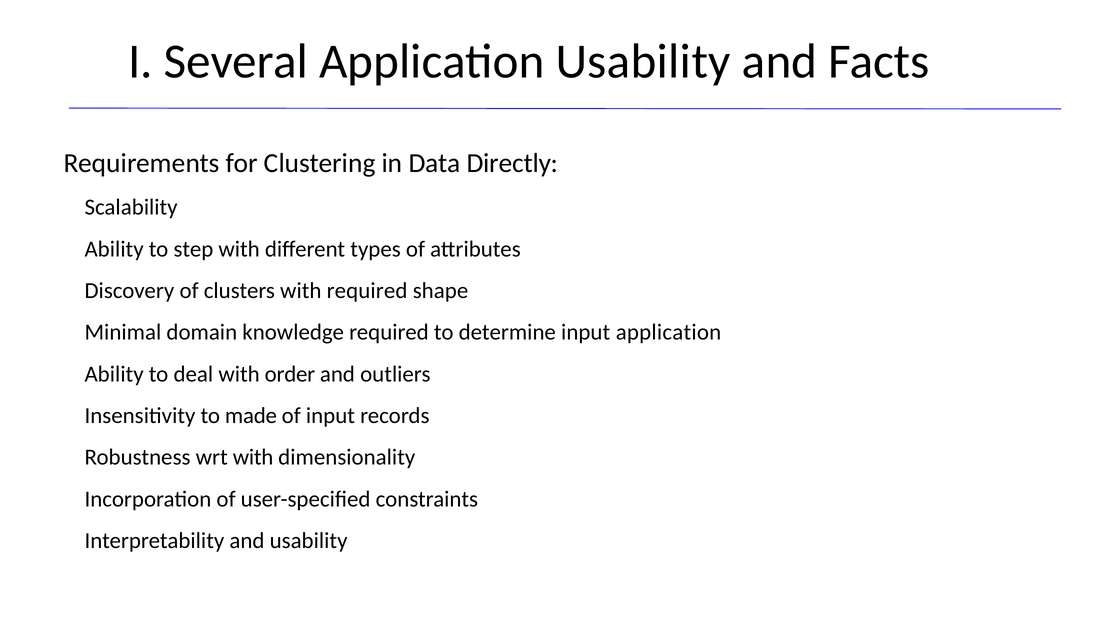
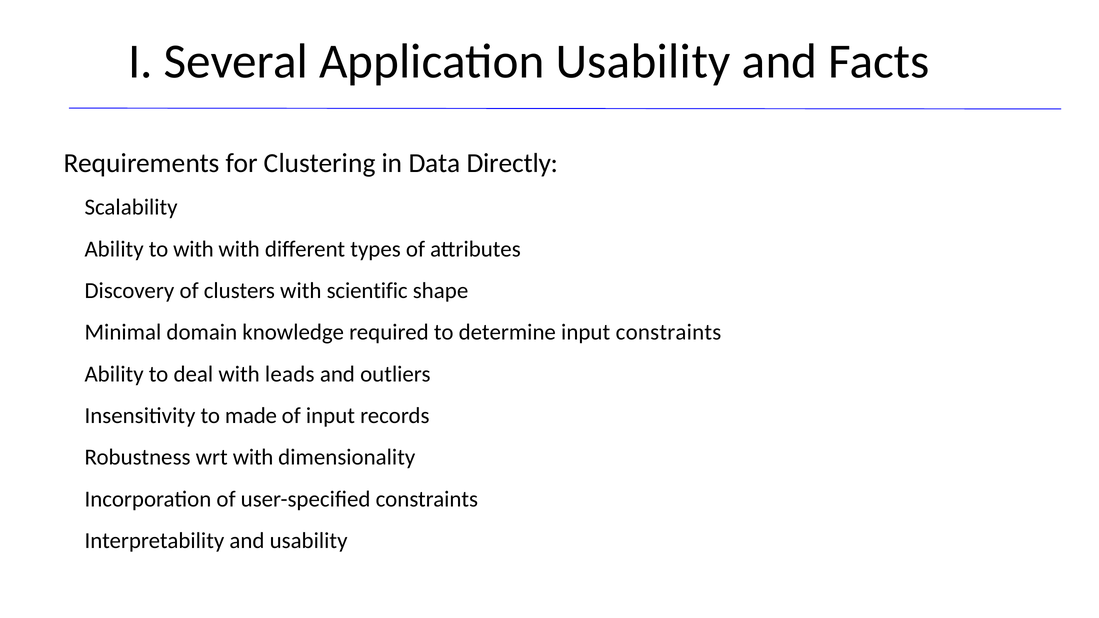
to step: step -> with
with required: required -> scientific
input application: application -> constraints
order: order -> leads
